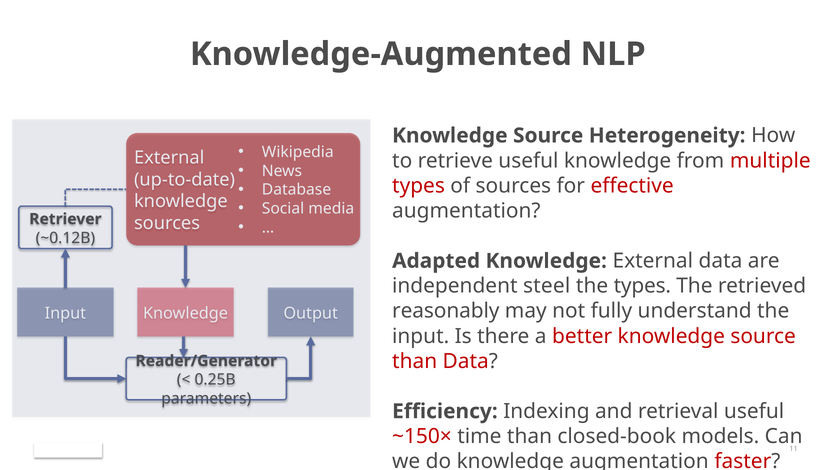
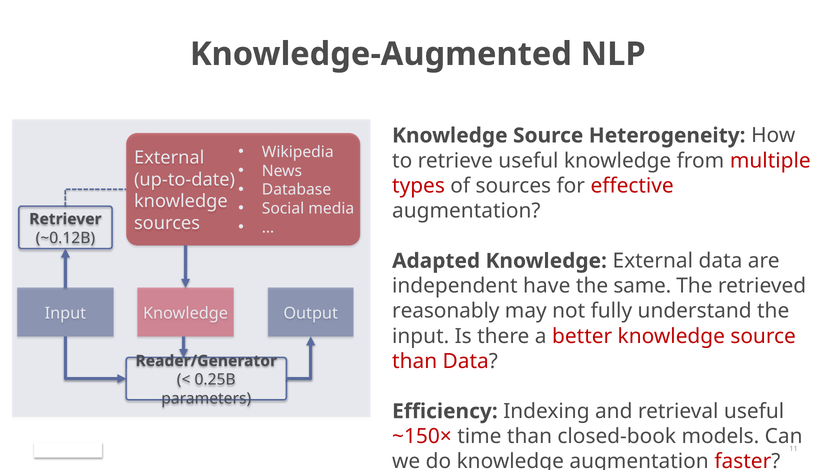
steel: steel -> have
the types: types -> same
